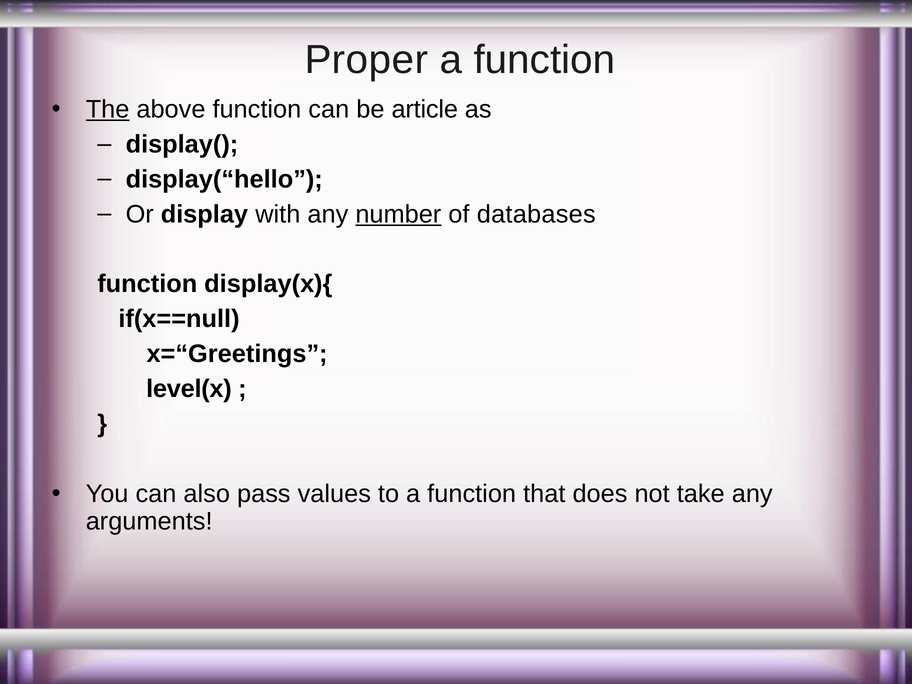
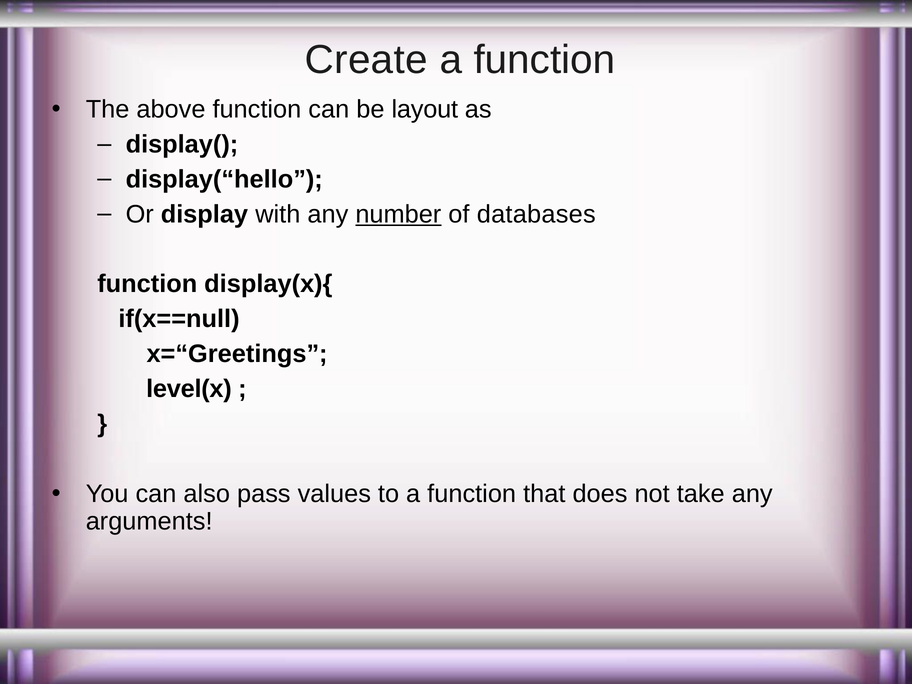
Proper: Proper -> Create
The underline: present -> none
article: article -> layout
